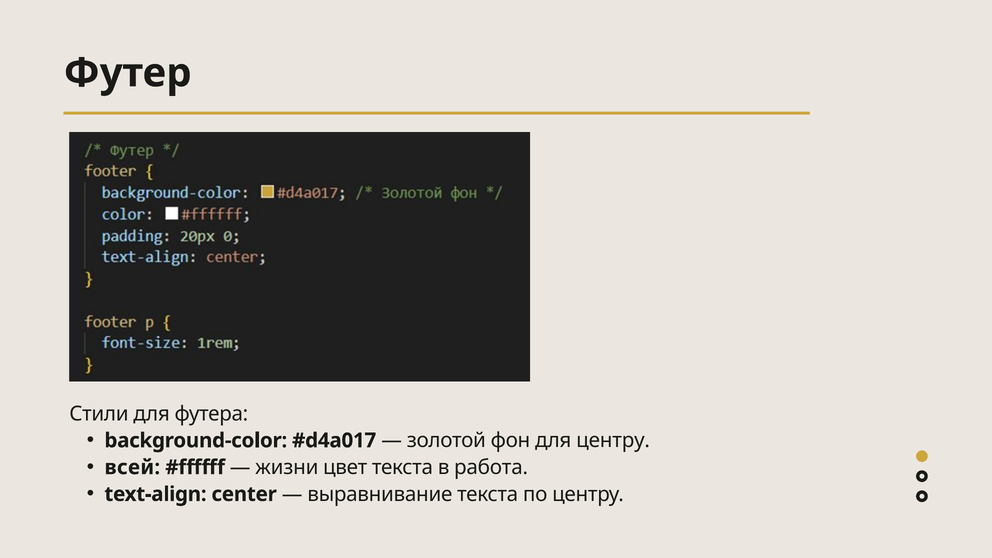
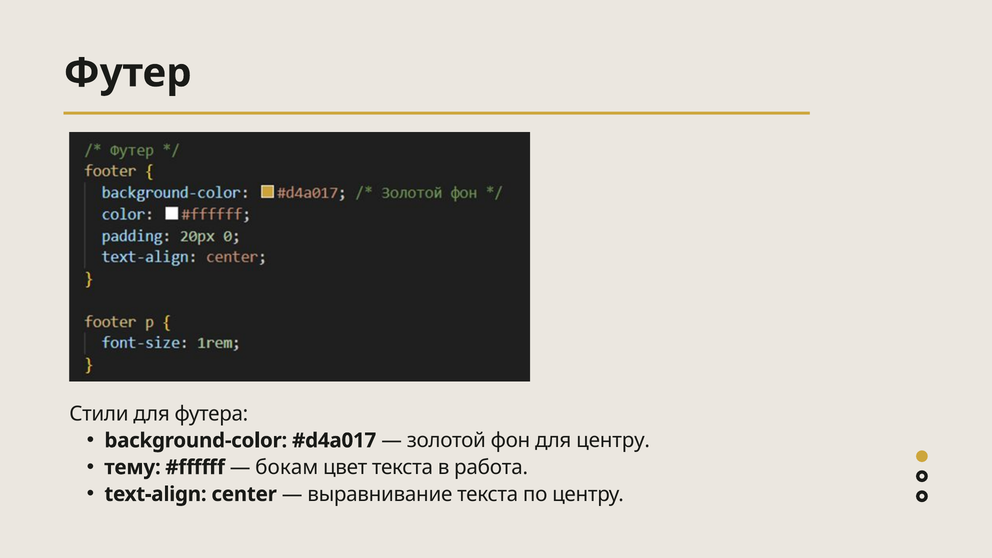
всей: всей -> тему
жизни: жизни -> бокам
